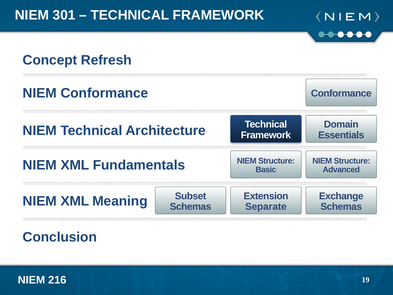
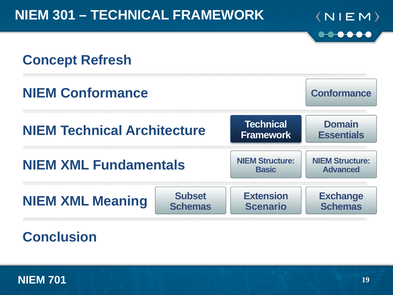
Separate: Separate -> Scenario
216: 216 -> 701
